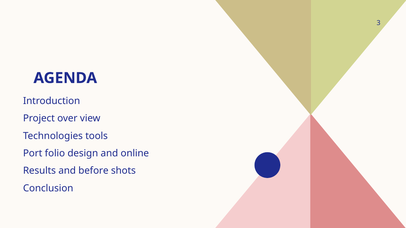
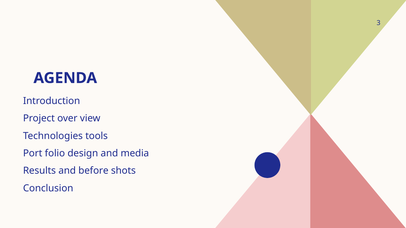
online: online -> media
